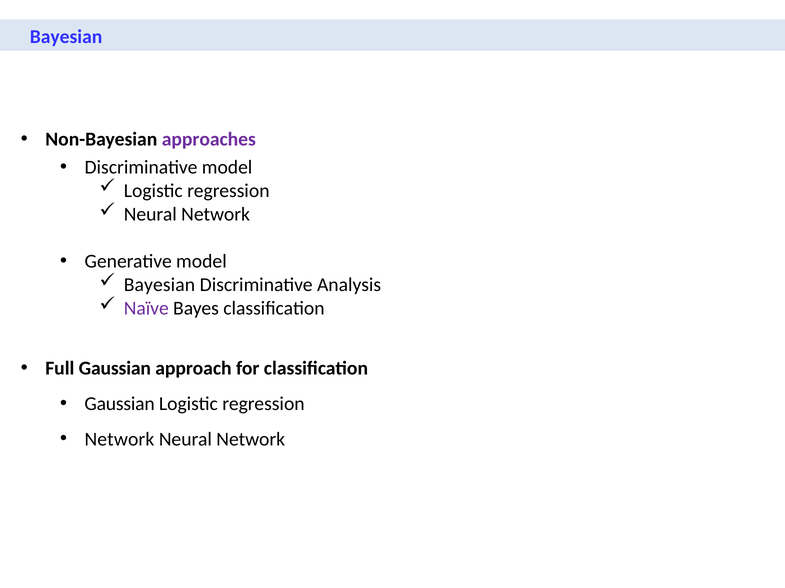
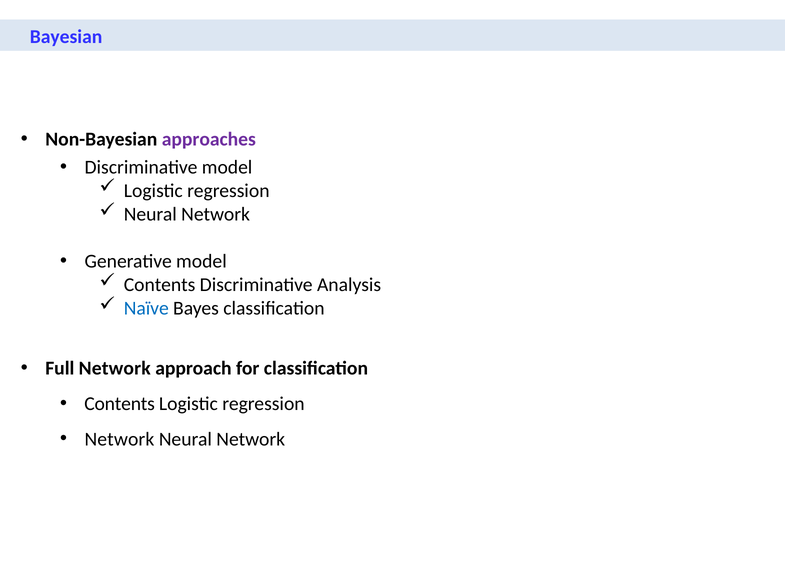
Bayesian at (160, 285): Bayesian -> Contents
Naïve colour: purple -> blue
Full Gaussian: Gaussian -> Network
Gaussian at (120, 404): Gaussian -> Contents
